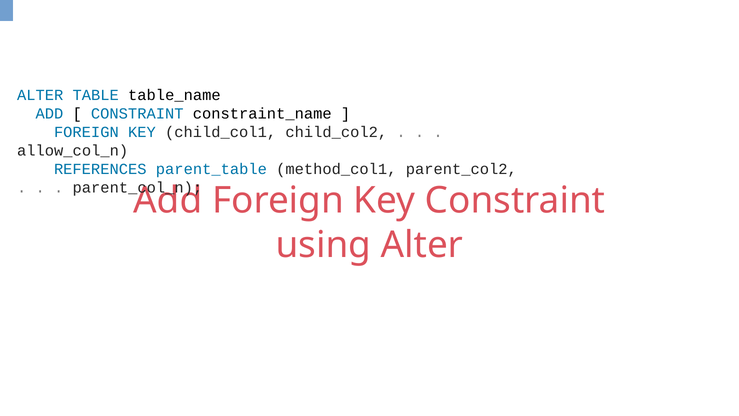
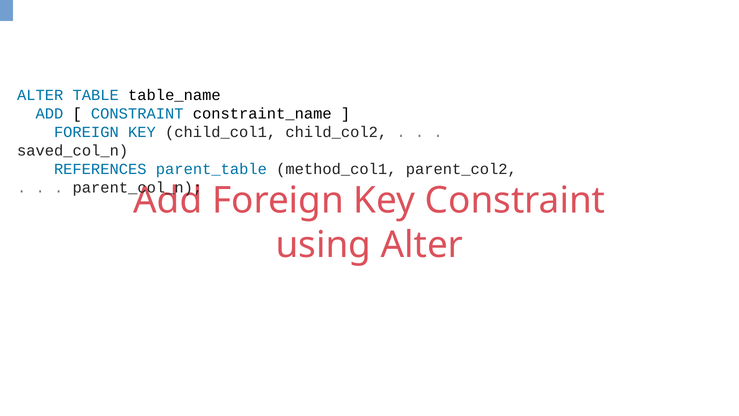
allow_col_n: allow_col_n -> saved_col_n
